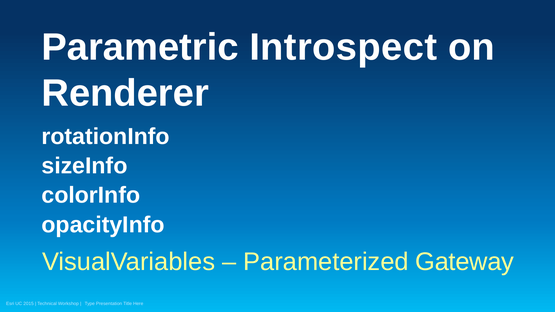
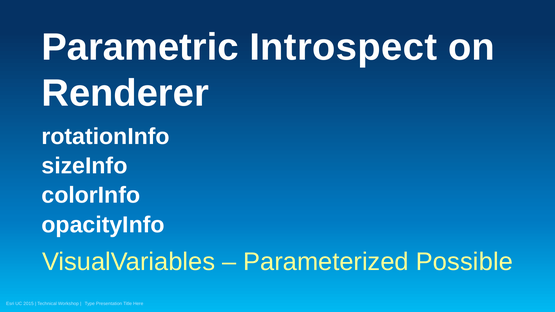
Gateway: Gateway -> Possible
